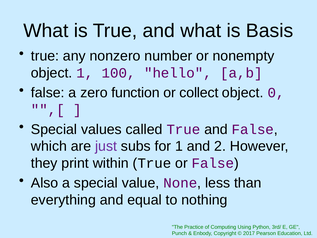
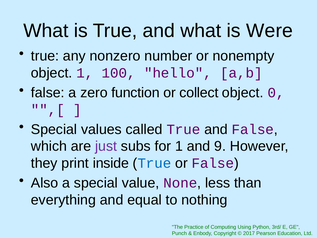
Basis: Basis -> Were
2: 2 -> 9
within: within -> inside
True at (154, 163) colour: black -> blue
